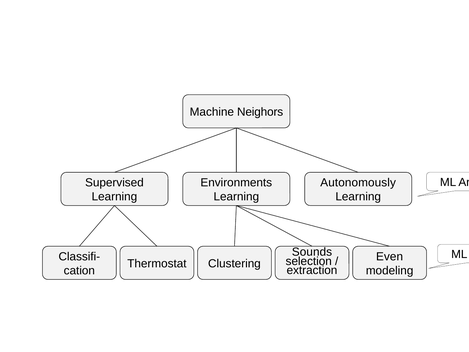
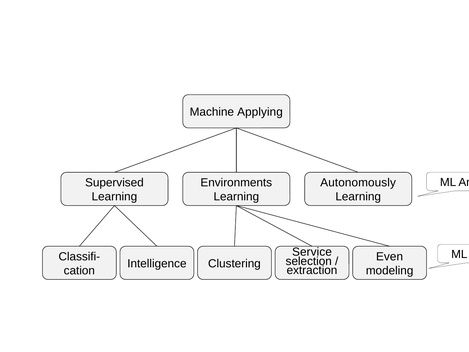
Neighors: Neighors -> Applying
Sounds: Sounds -> Service
Thermostat: Thermostat -> Intelligence
